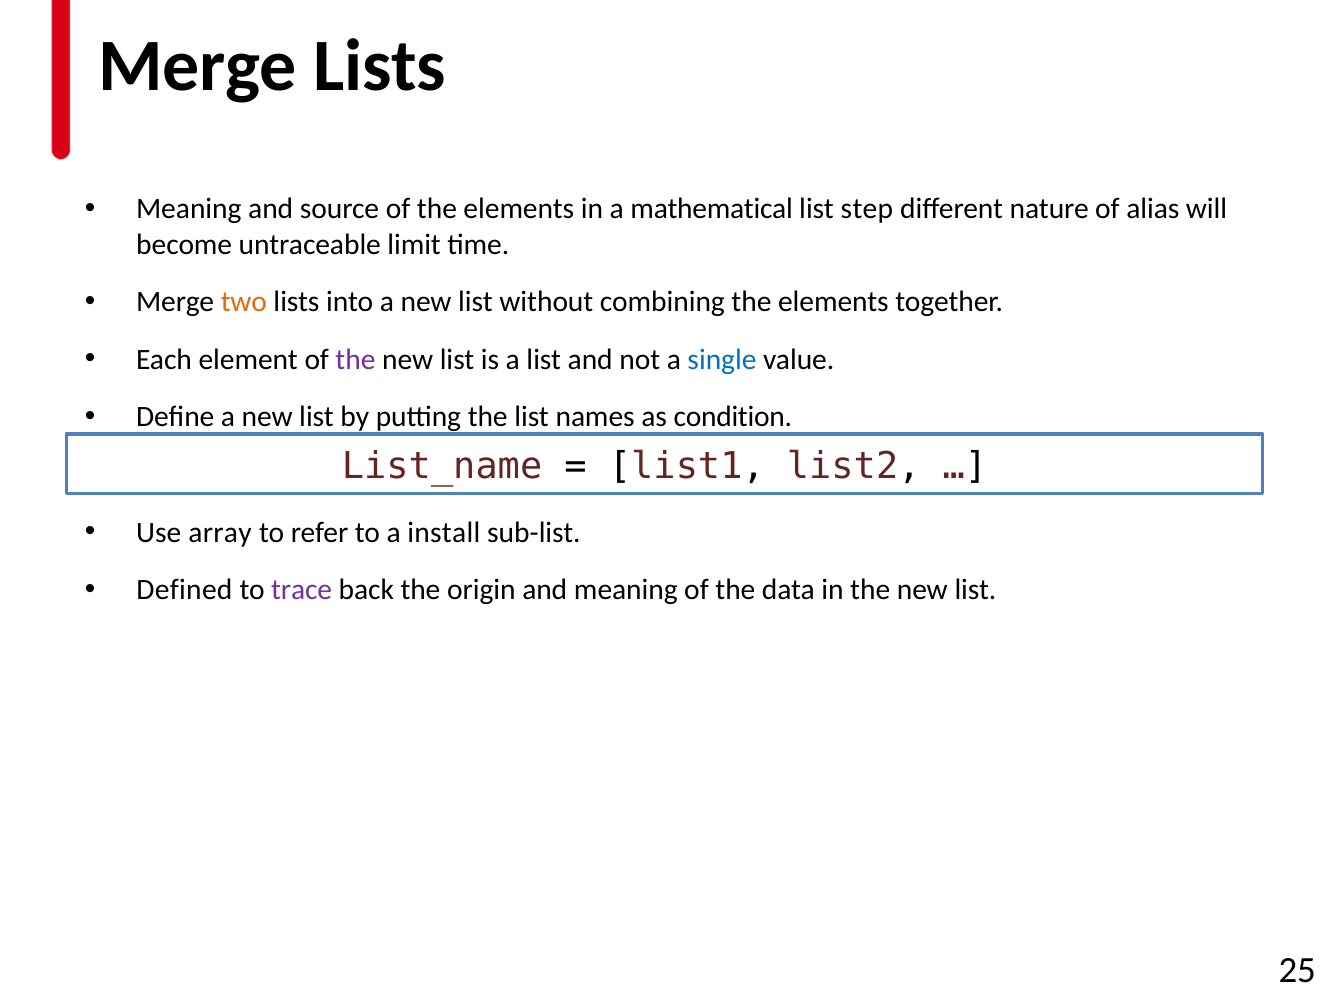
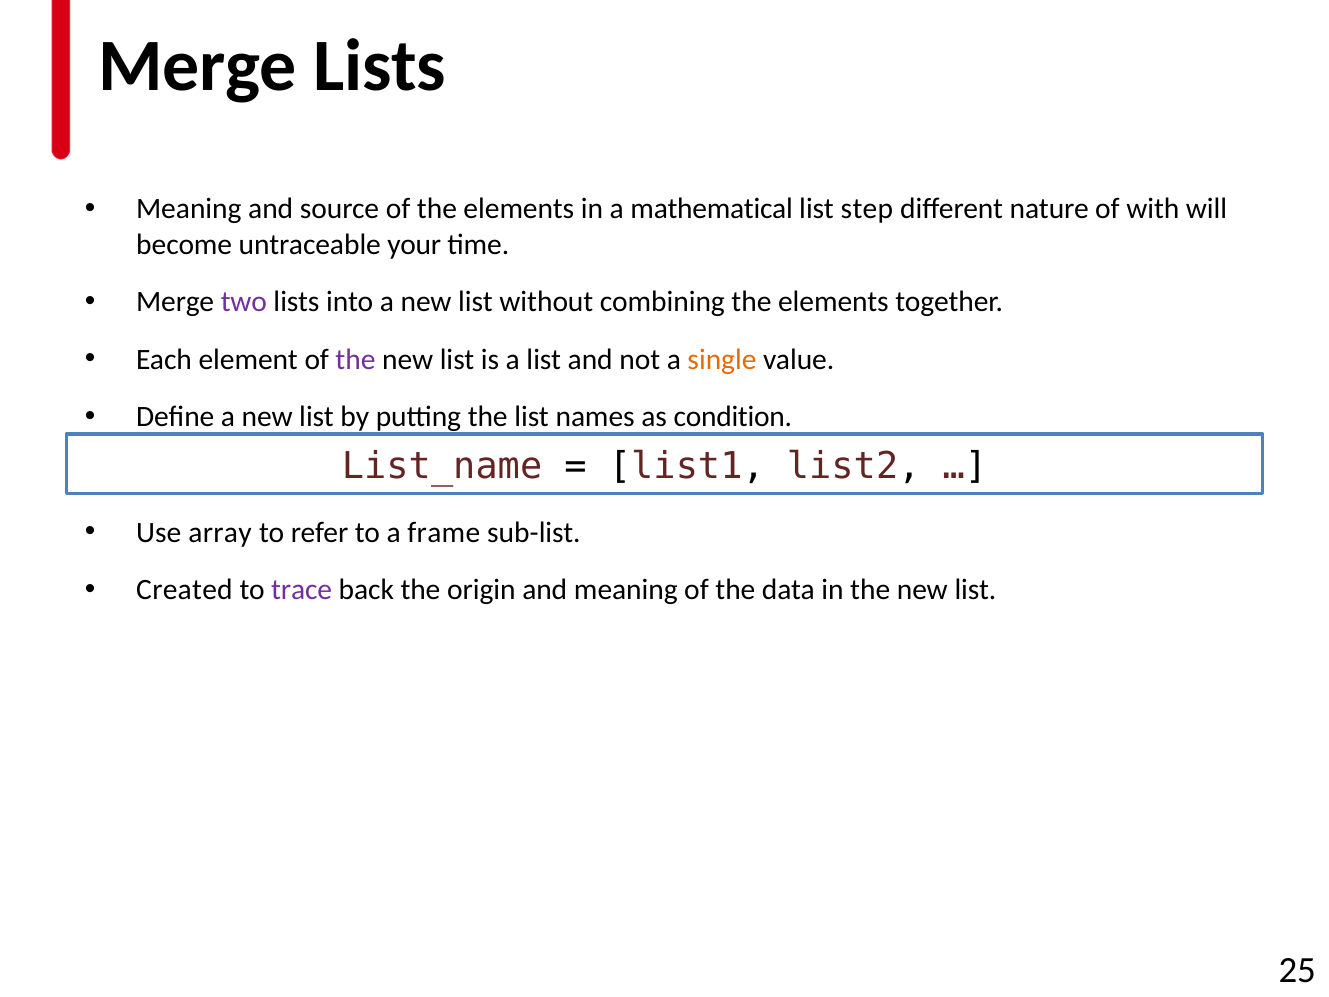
alias: alias -> with
limit: limit -> your
two colour: orange -> purple
single colour: blue -> orange
install: install -> frame
Defined: Defined -> Created
